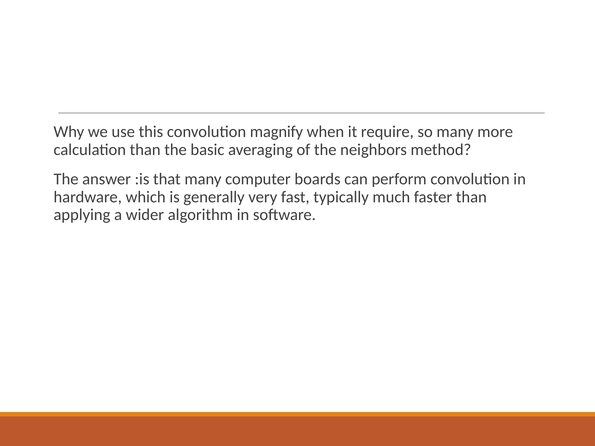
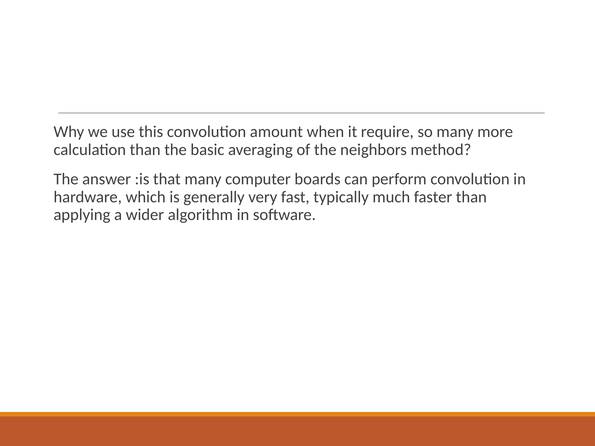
magnify: magnify -> amount
